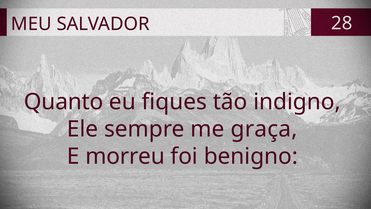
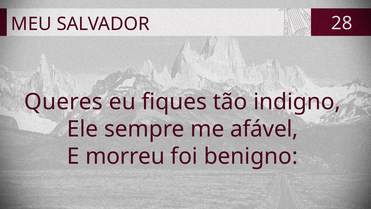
Quanto: Quanto -> Queres
graça: graça -> afável
